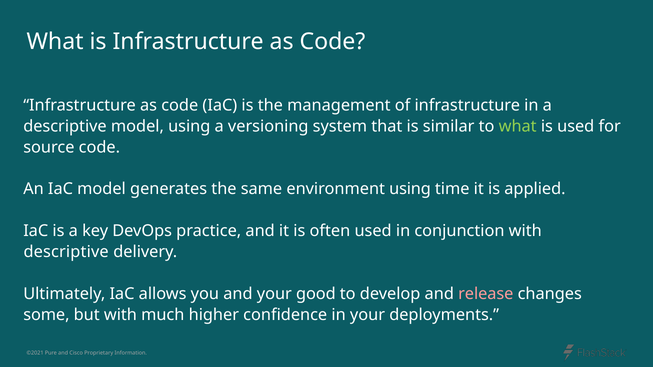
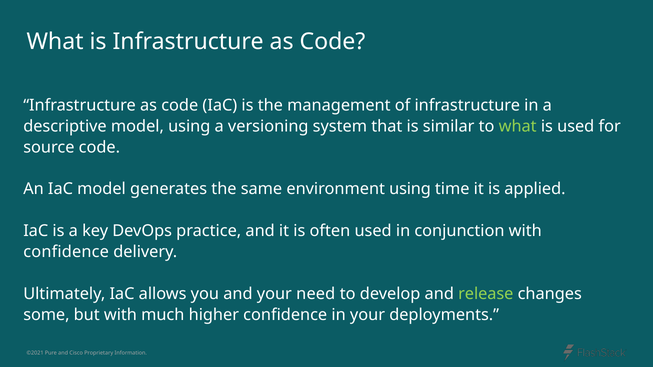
descriptive at (66, 252): descriptive -> confidence
good: good -> need
release colour: pink -> light green
